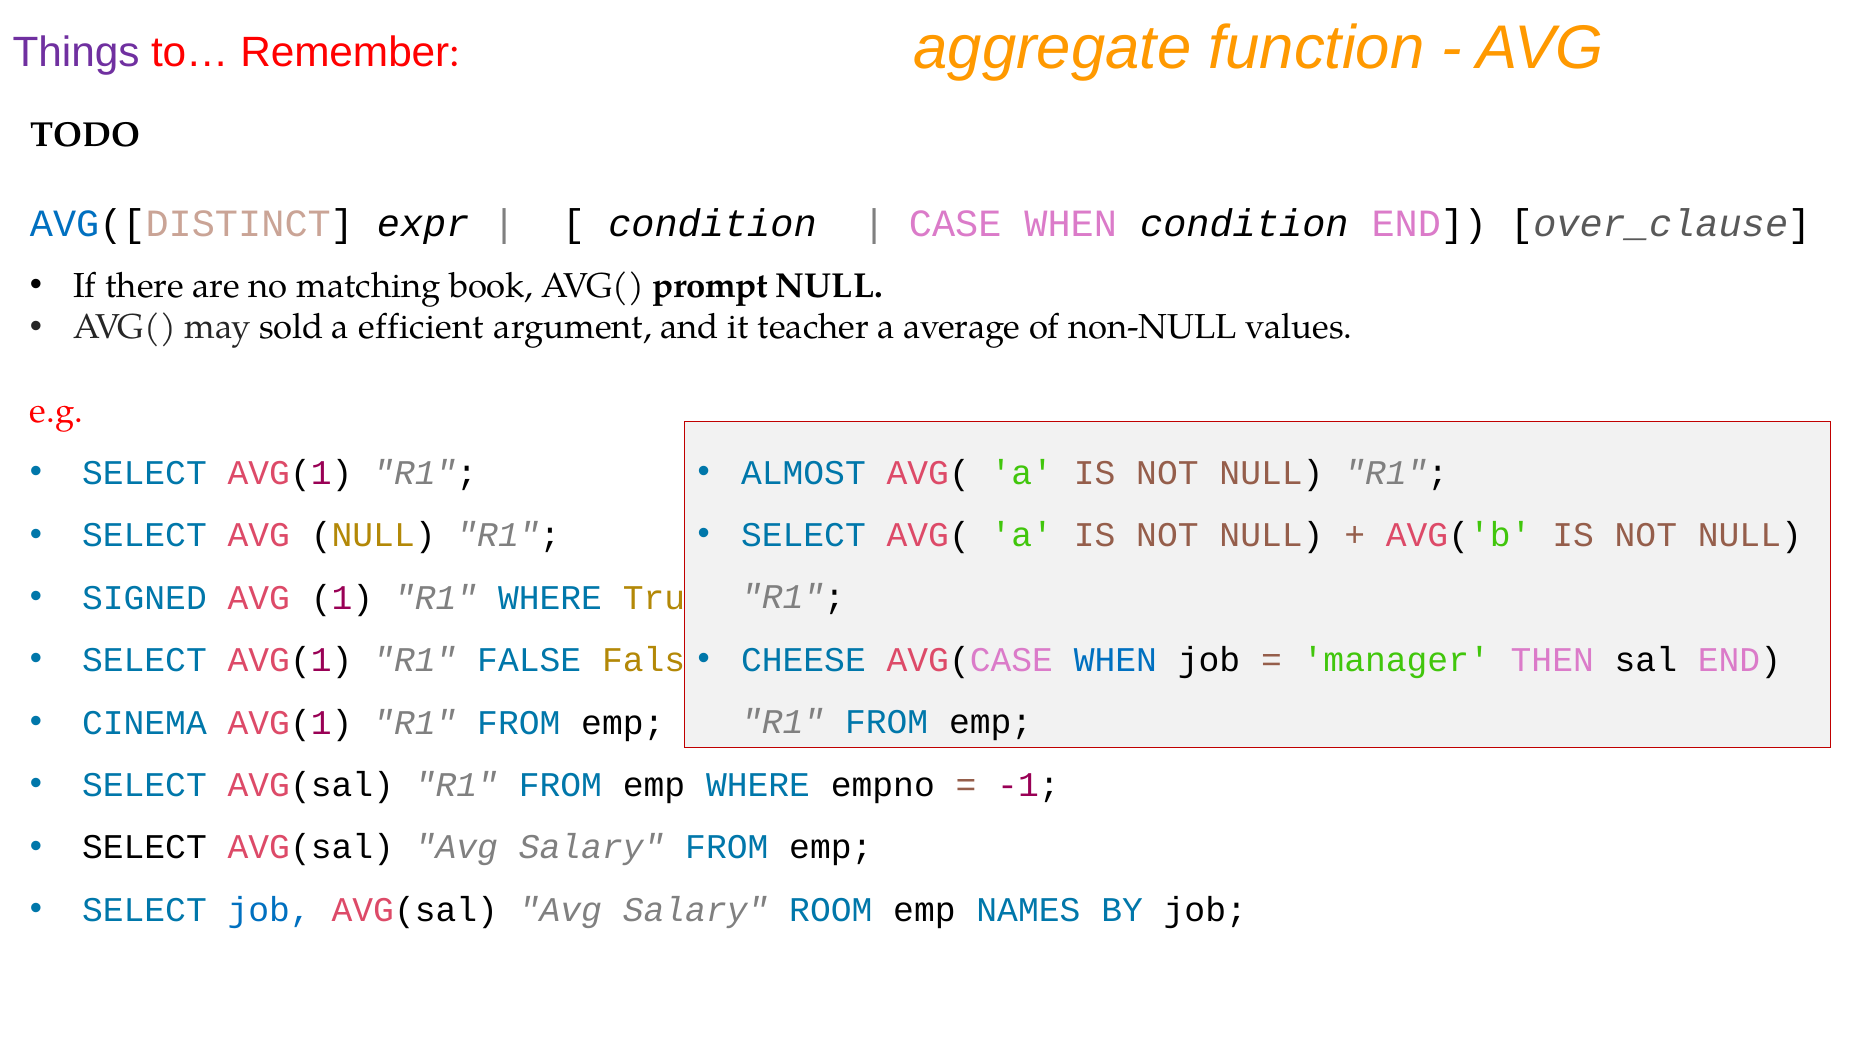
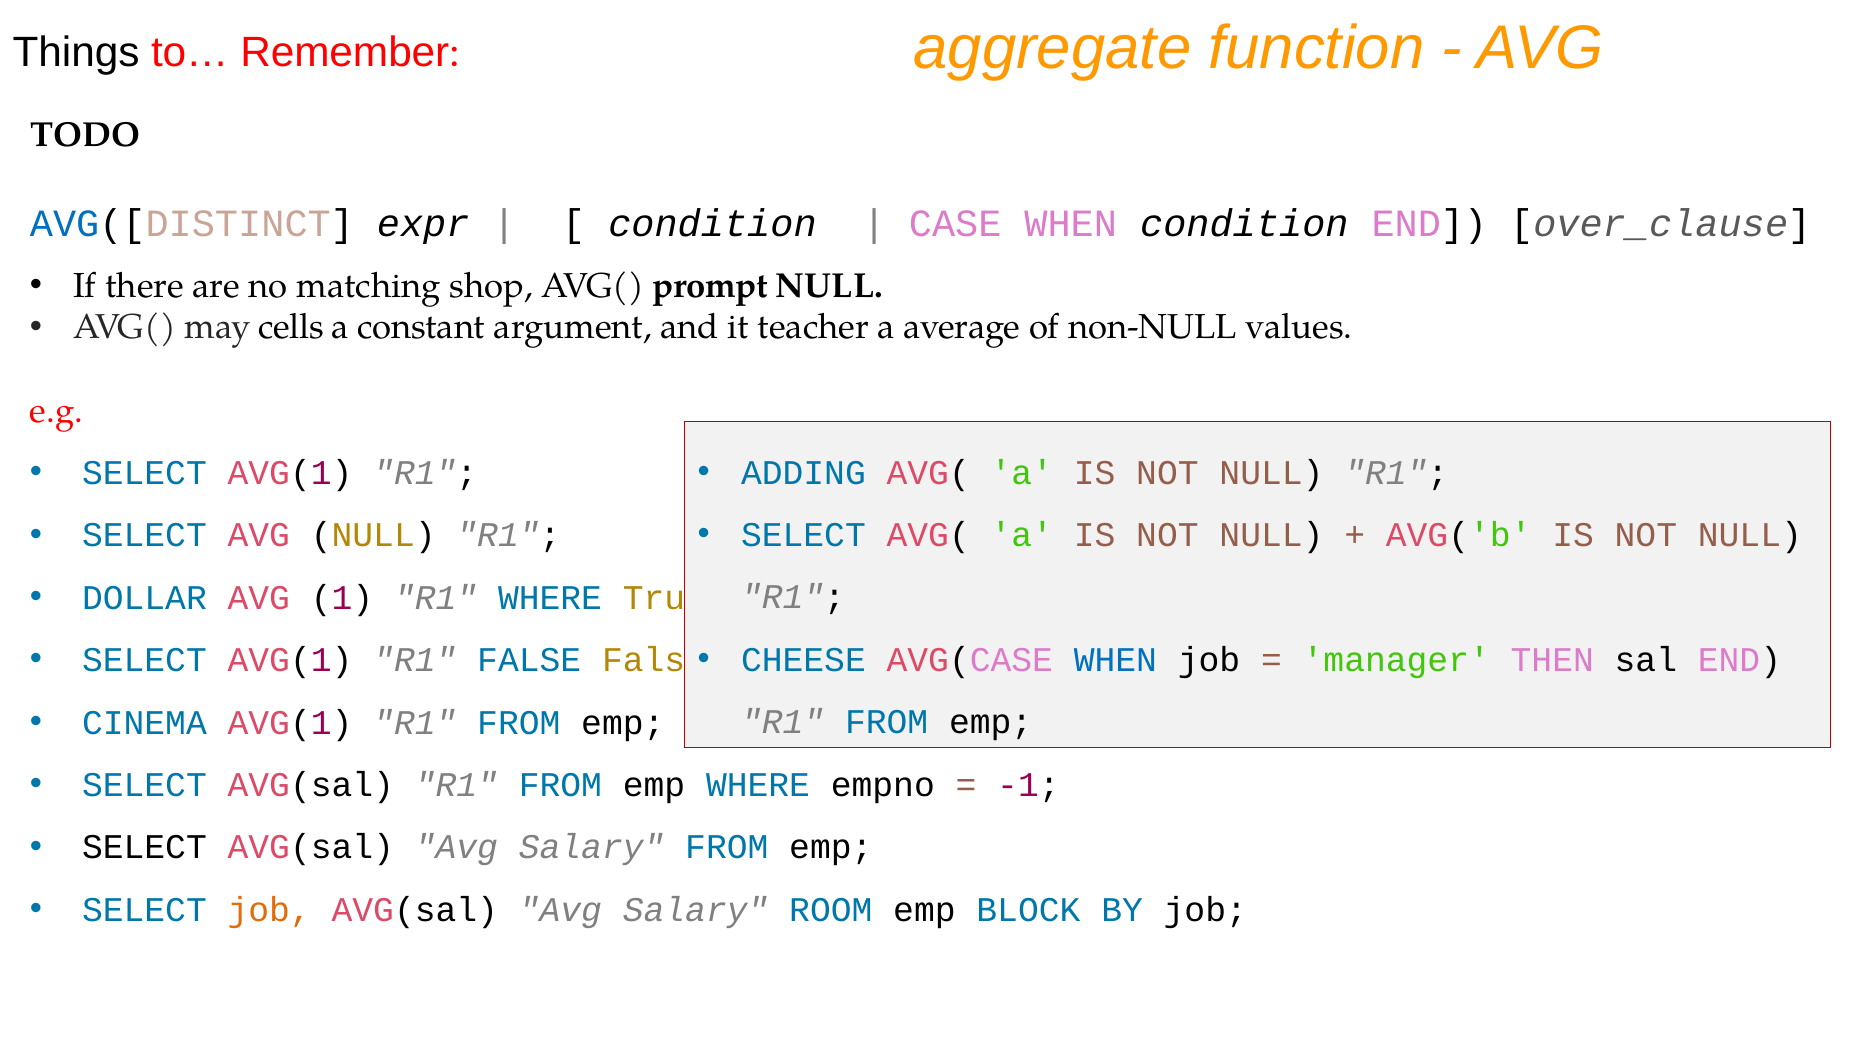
Things colour: purple -> black
book: book -> shop
sold: sold -> cells
efficient: efficient -> constant
ALMOST: ALMOST -> ADDING
SIGNED: SIGNED -> DOLLAR
job at (269, 910) colour: blue -> orange
NAMES: NAMES -> BLOCK
